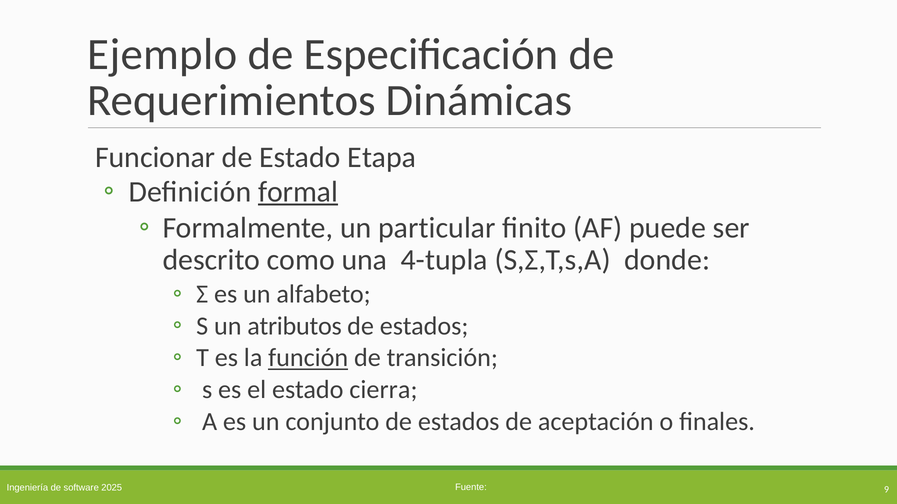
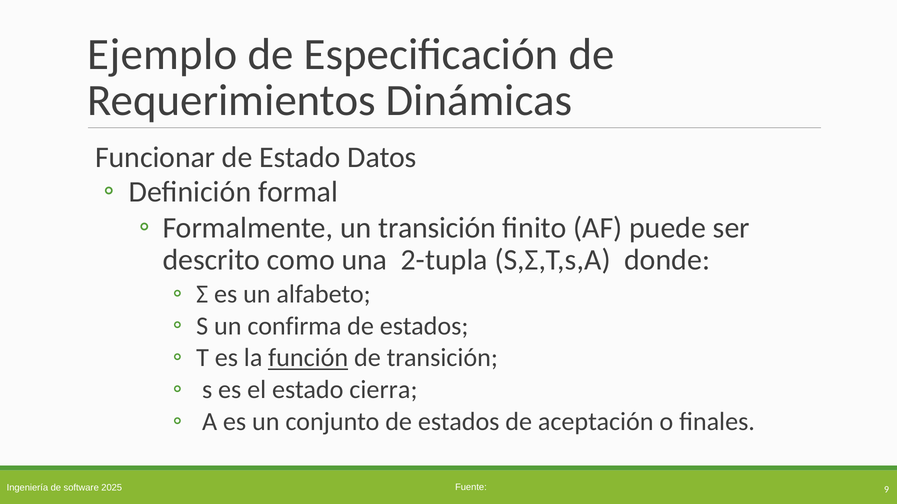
Etapa: Etapa -> Datos
formal underline: present -> none
un particular: particular -> transición
4-tupla: 4-tupla -> 2-tupla
atributos: atributos -> confirma
